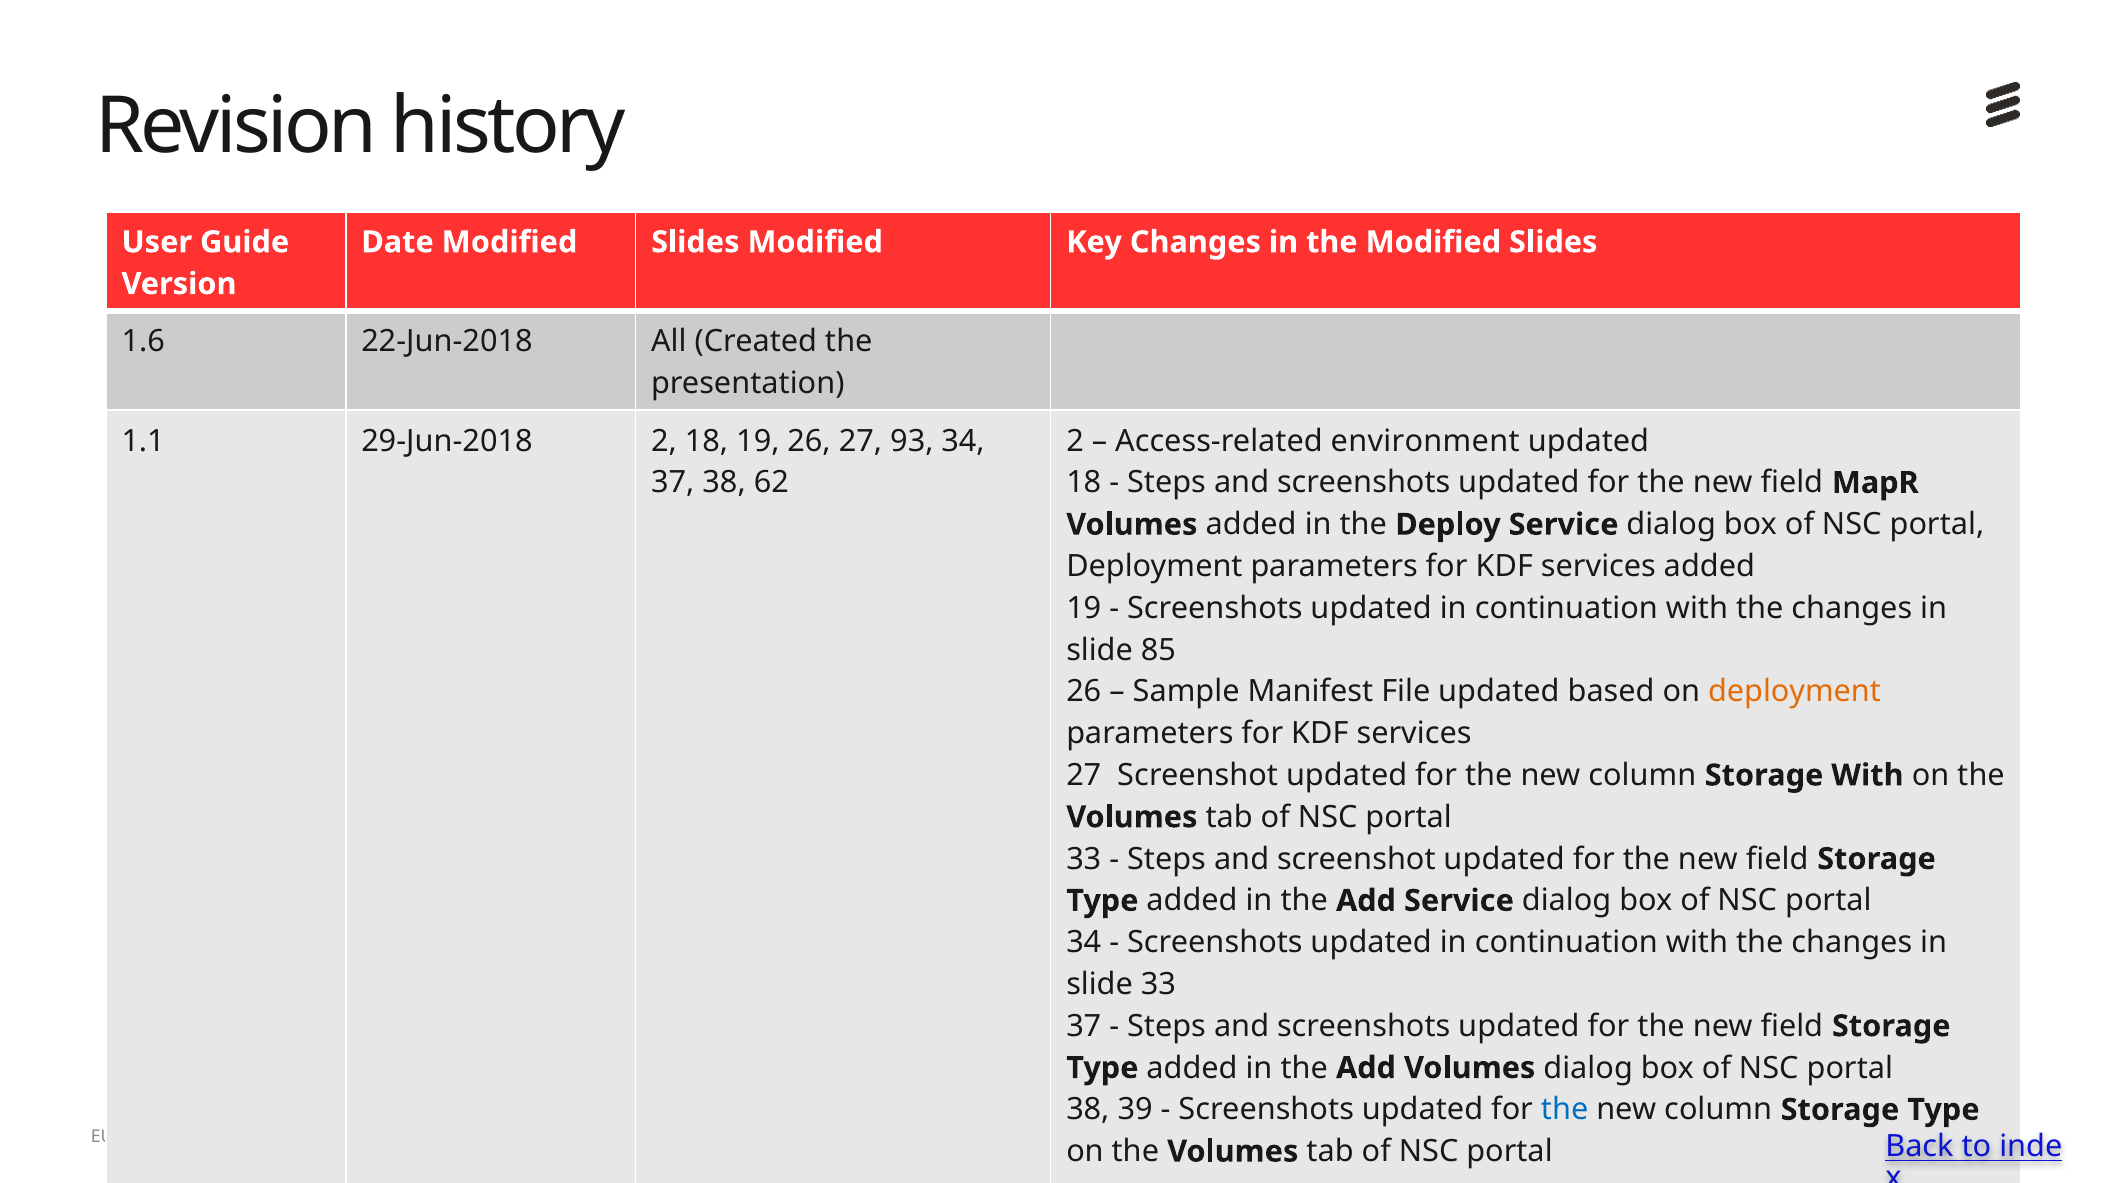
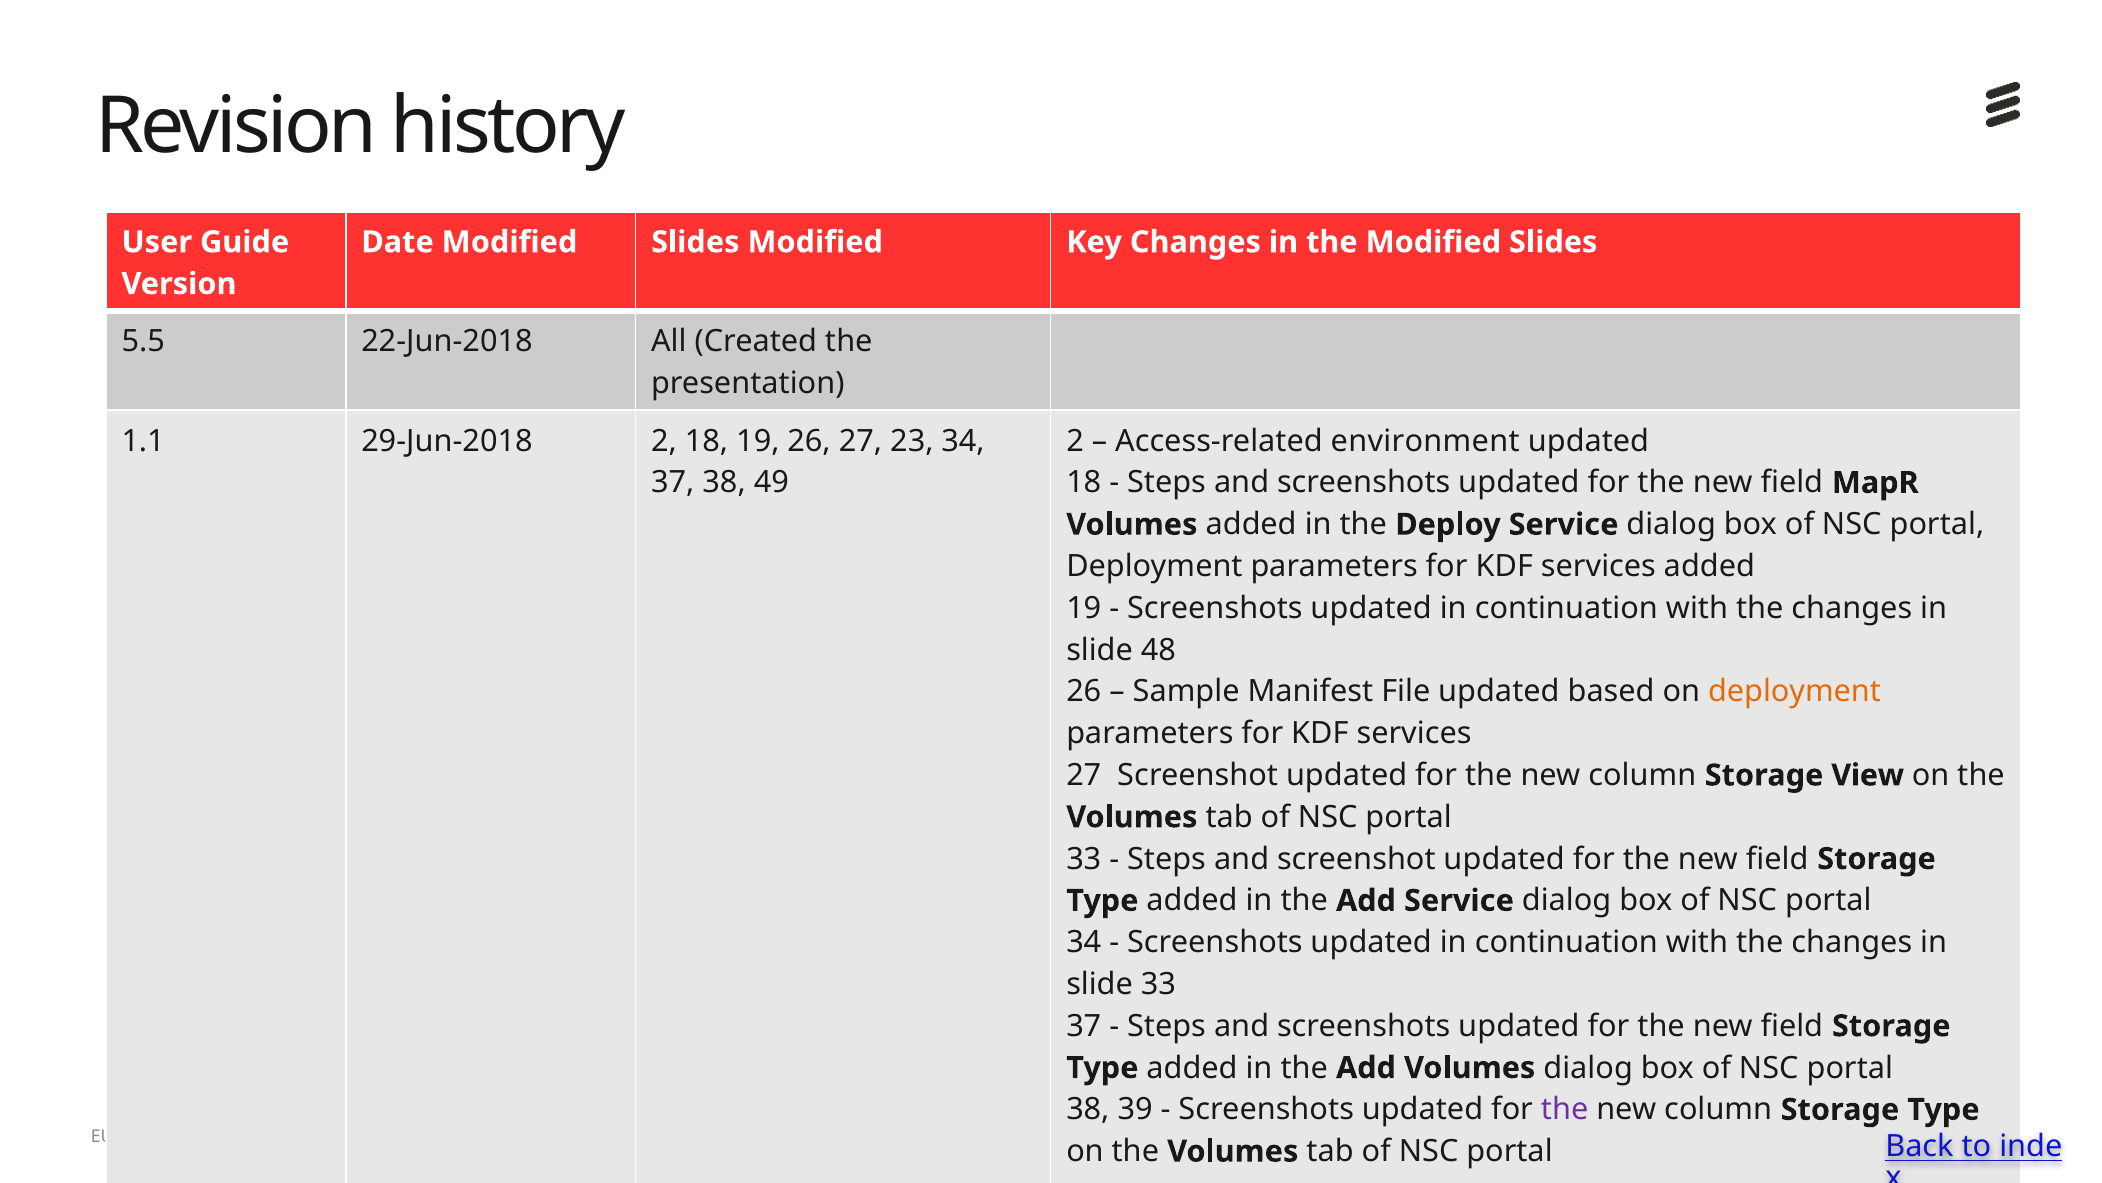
1.6: 1.6 -> 5.5
93: 93 -> 23
62: 62 -> 49
85: 85 -> 48
Storage With: With -> View
the at (1565, 1109) colour: blue -> purple
